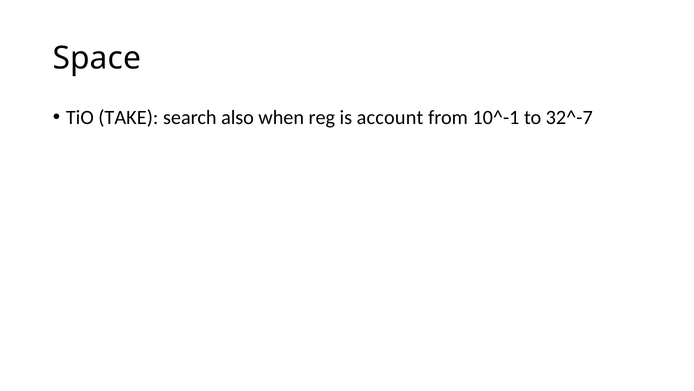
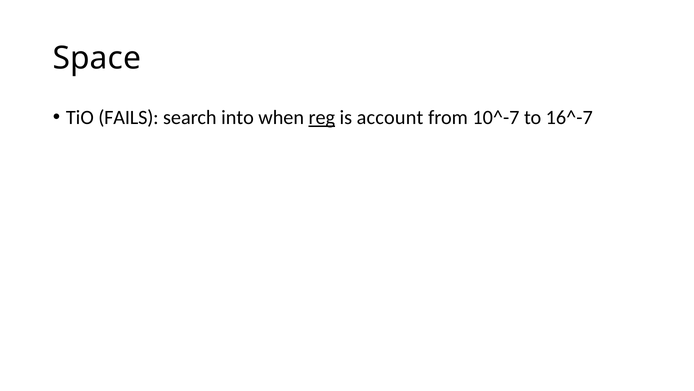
TAKE: TAKE -> FAILS
also: also -> into
reg underline: none -> present
10^-1: 10^-1 -> 10^-7
32^-7: 32^-7 -> 16^-7
